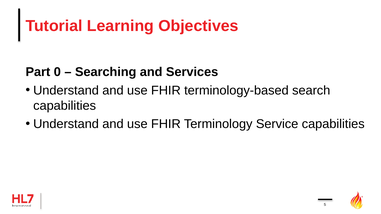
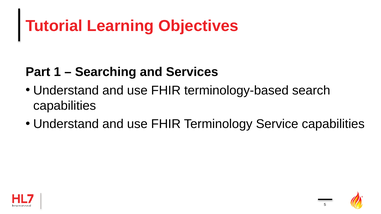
0: 0 -> 1
